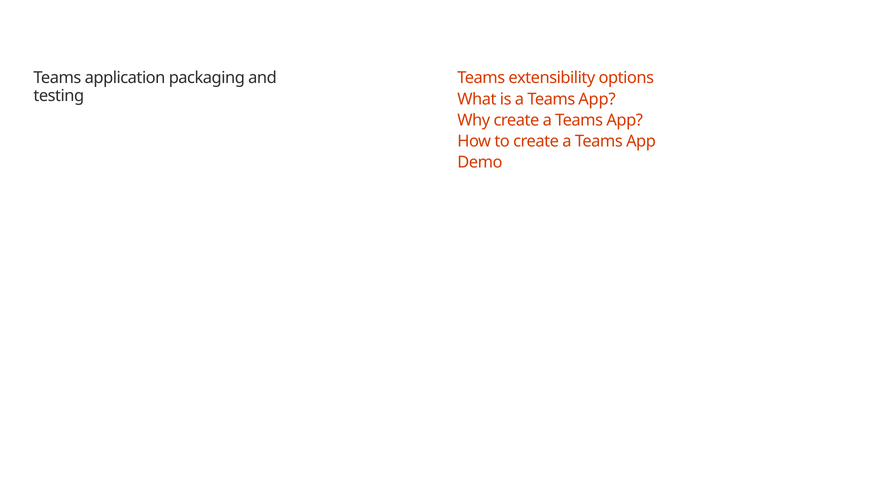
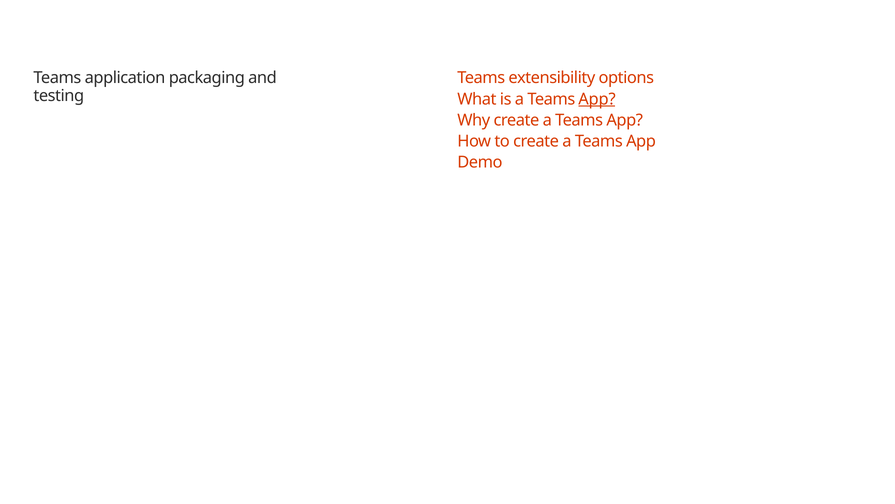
App at (597, 99) underline: none -> present
